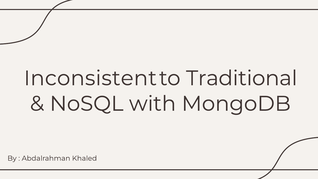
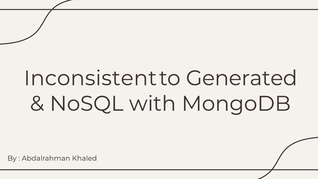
Traditional: Traditional -> Generated
